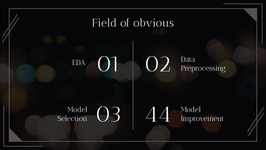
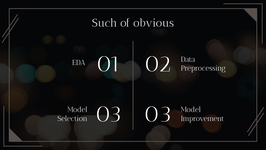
Field: Field -> Such
03 44: 44 -> 03
